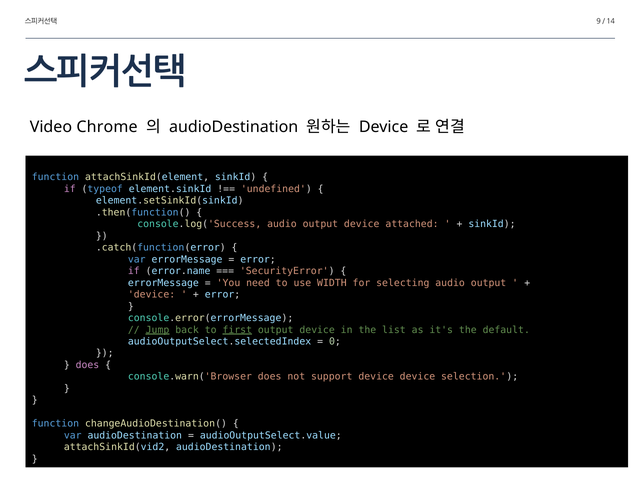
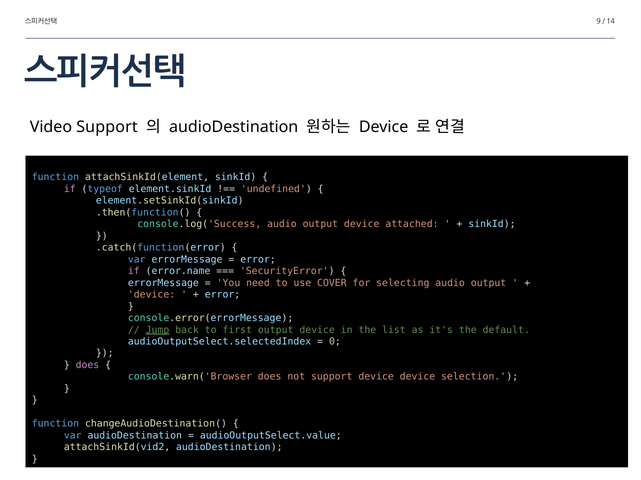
Video Chrome: Chrome -> Support
WIDTH: WIDTH -> COVER
first underline: present -> none
